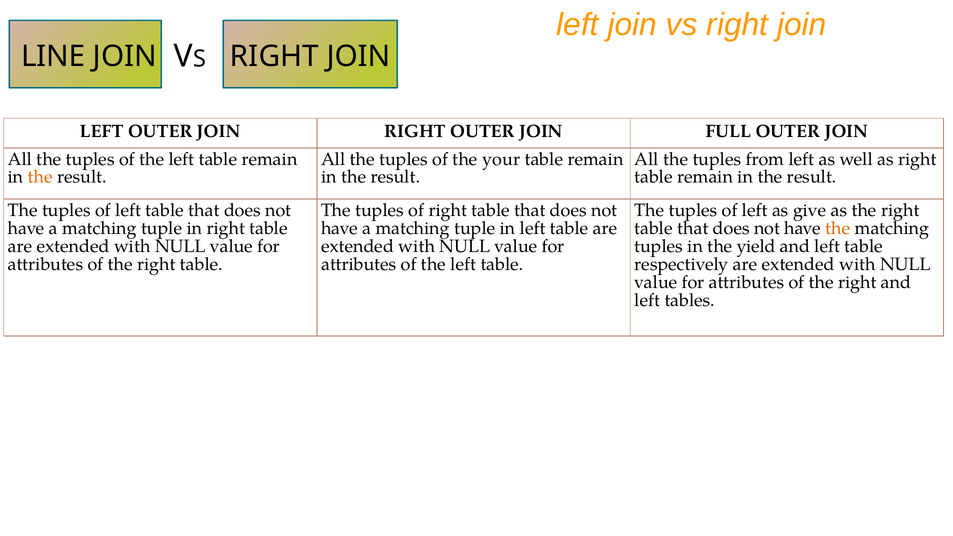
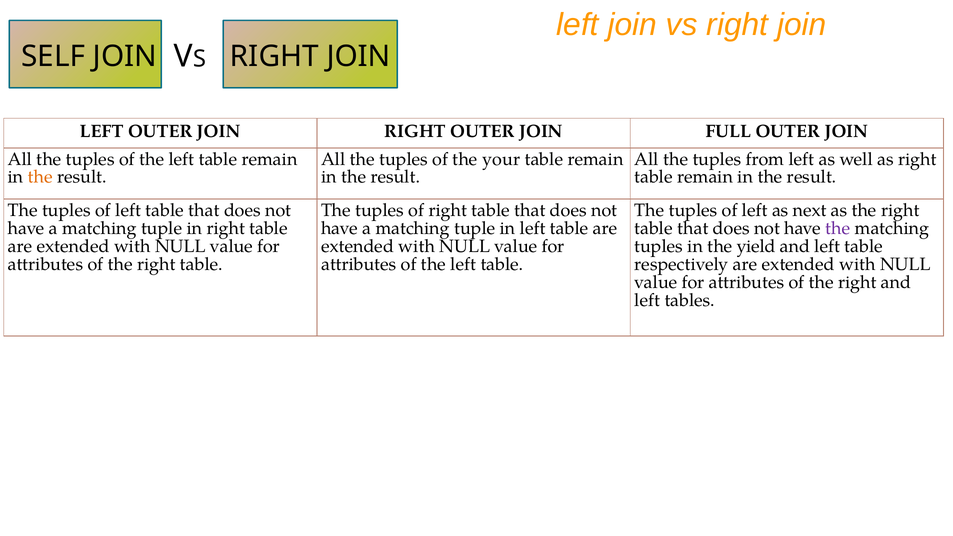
LINE: LINE -> SELF
give: give -> next
the at (838, 228) colour: orange -> purple
